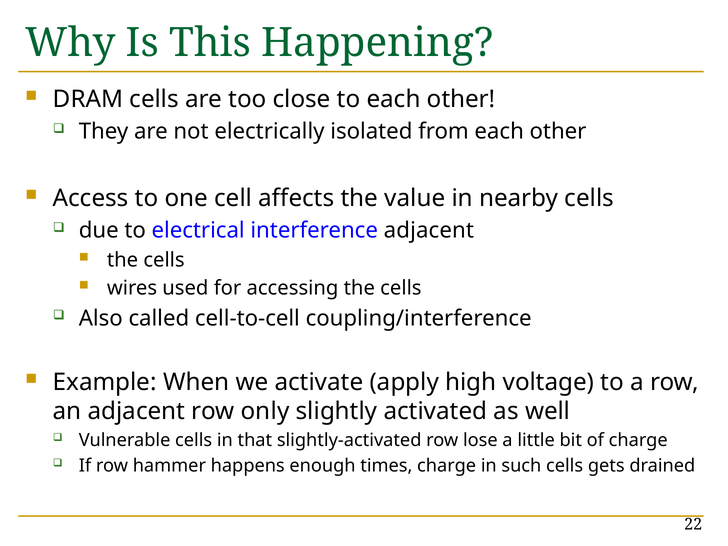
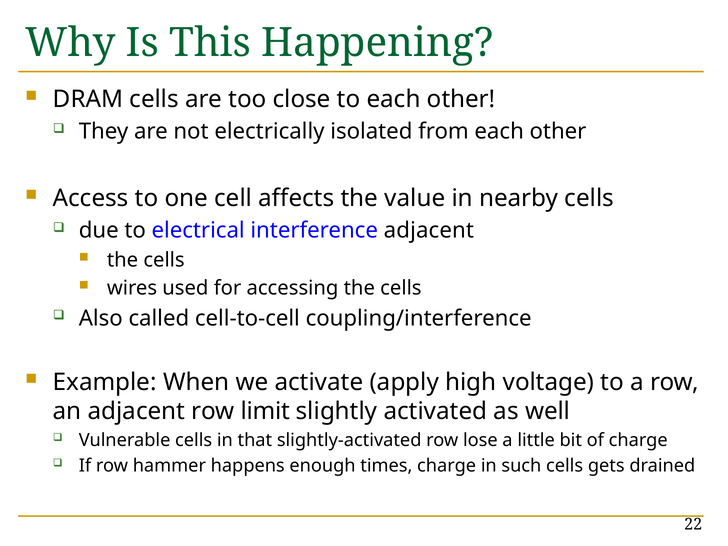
only: only -> limit
